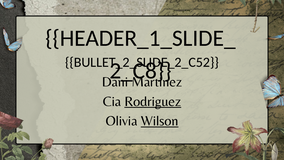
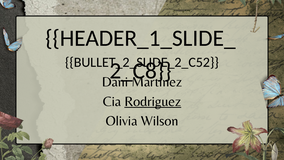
Wilson underline: present -> none
